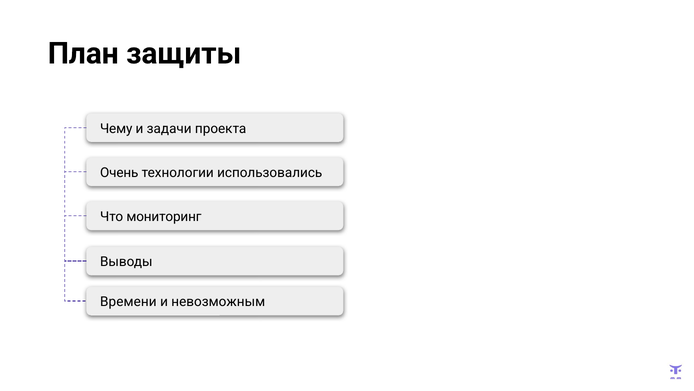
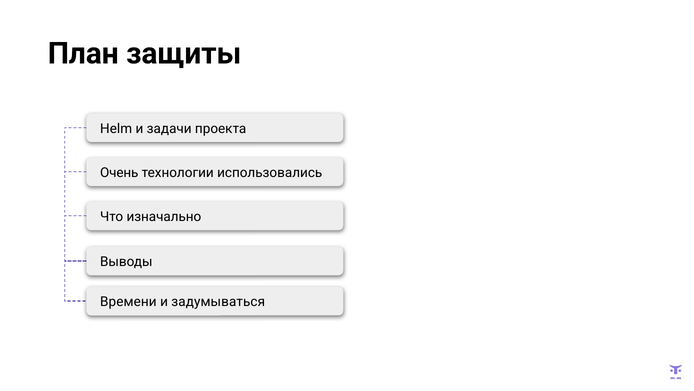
Чему: Чему -> Helm
мониторинг: мониторинг -> изначально
невозможным: невозможным -> задумываться
